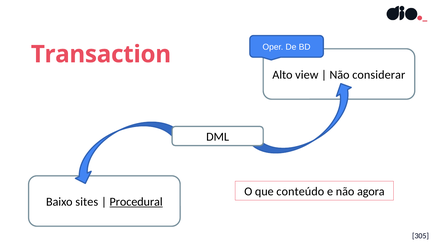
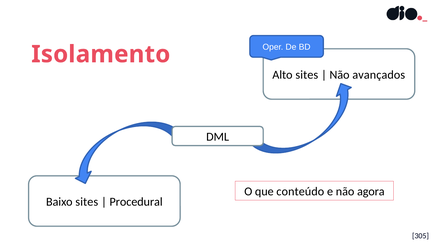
Transaction: Transaction -> Isolamento
Alto view: view -> sites
considerar: considerar -> avançados
Procedural underline: present -> none
